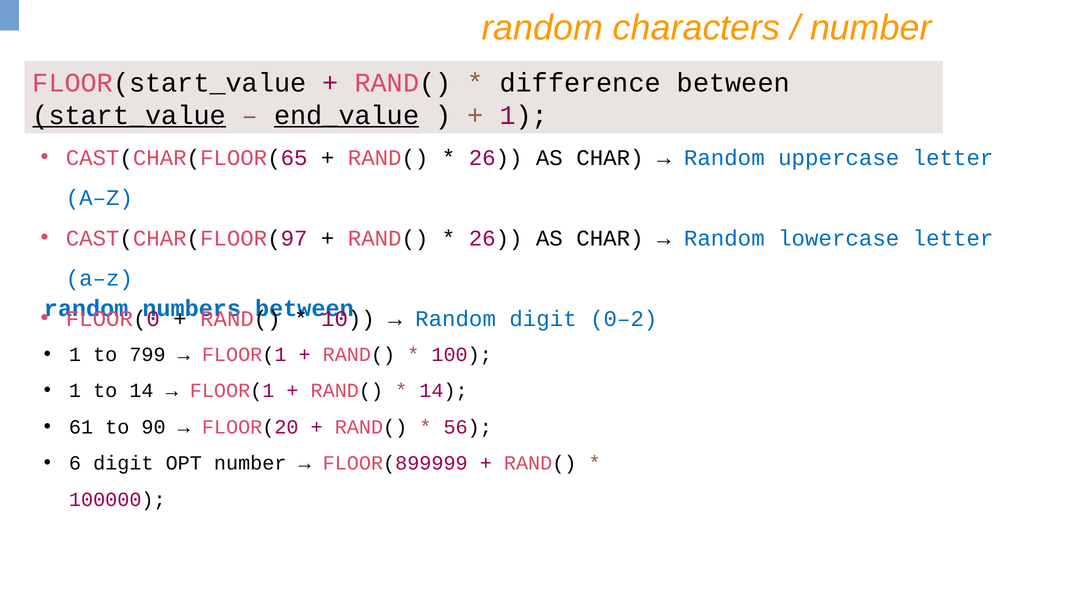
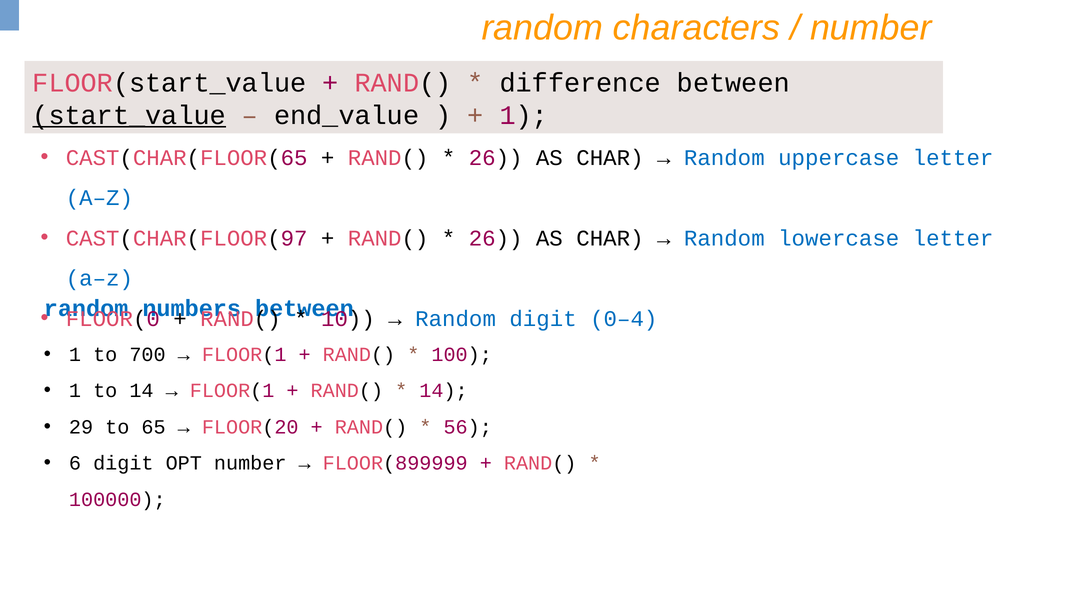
end_value underline: present -> none
0–2: 0–2 -> 0–4
799: 799 -> 700
61: 61 -> 29
90: 90 -> 65
